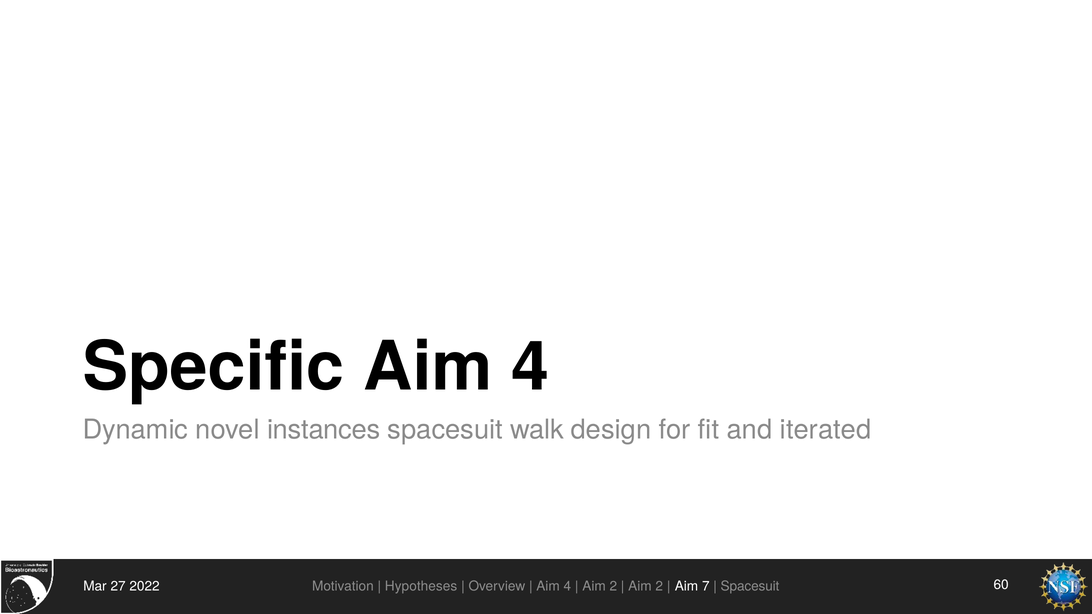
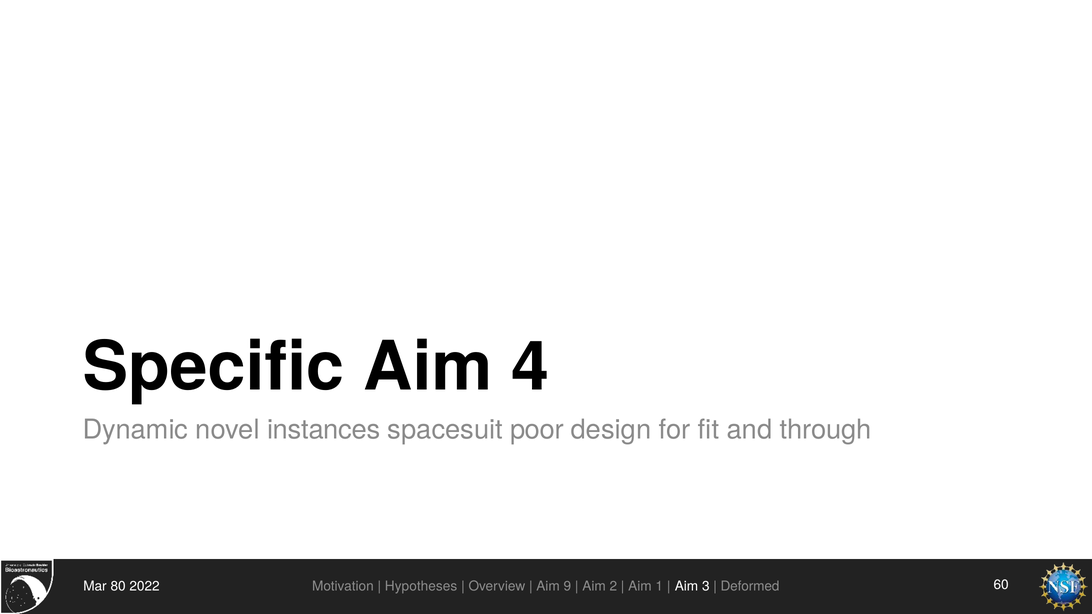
walk: walk -> poor
iterated: iterated -> through
27: 27 -> 80
4 at (567, 587): 4 -> 9
2 at (659, 587): 2 -> 1
7: 7 -> 3
Spacesuit at (750, 587): Spacesuit -> Deformed
